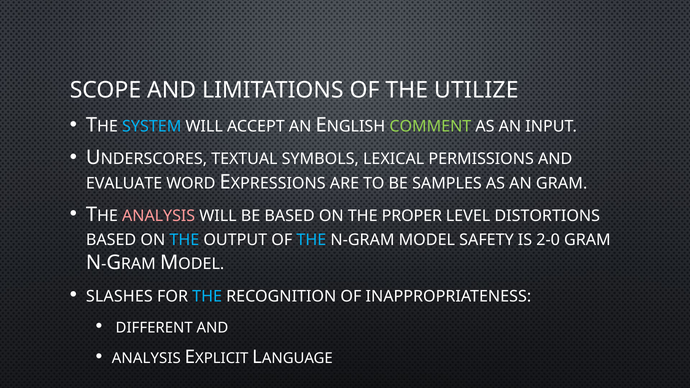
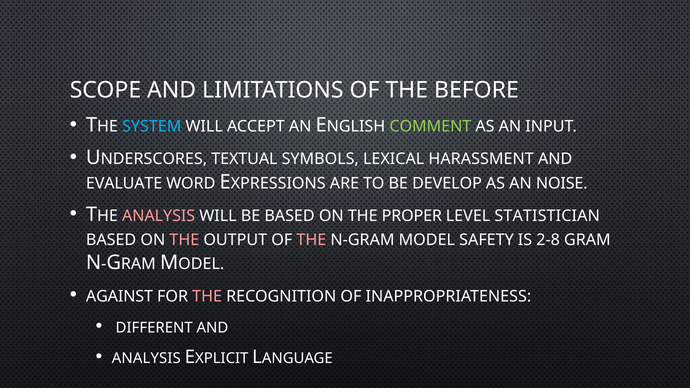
UTILIZE: UTILIZE -> BEFORE
PERMISSIONS: PERMISSIONS -> HARASSMENT
SAMPLES: SAMPLES -> DEVELOP
AN GRAM: GRAM -> NOISE
DISTORTIONS: DISTORTIONS -> STATISTICIAN
THE at (184, 240) colour: light blue -> pink
THE at (311, 240) colour: light blue -> pink
2-0: 2-0 -> 2-8
SLASHES: SLASHES -> AGAINST
THE at (207, 297) colour: light blue -> pink
